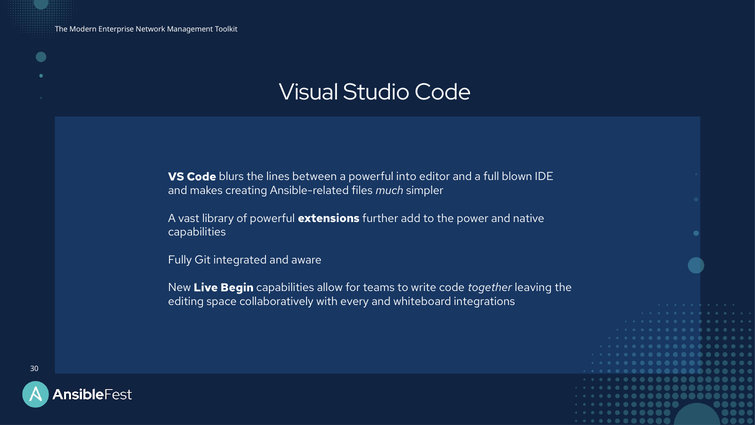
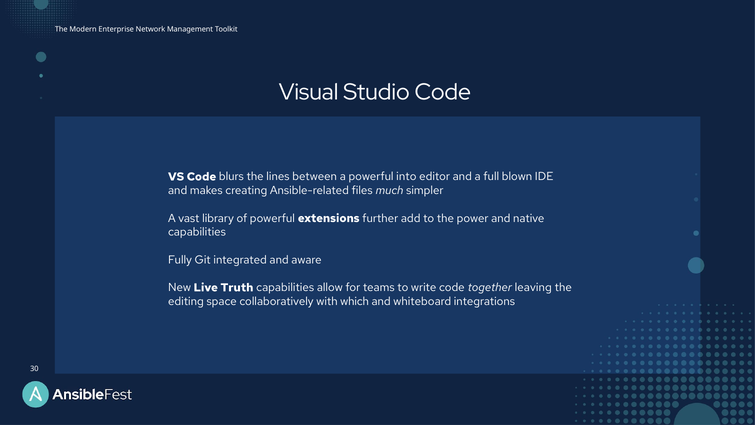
Begin: Begin -> Truth
every: every -> which
